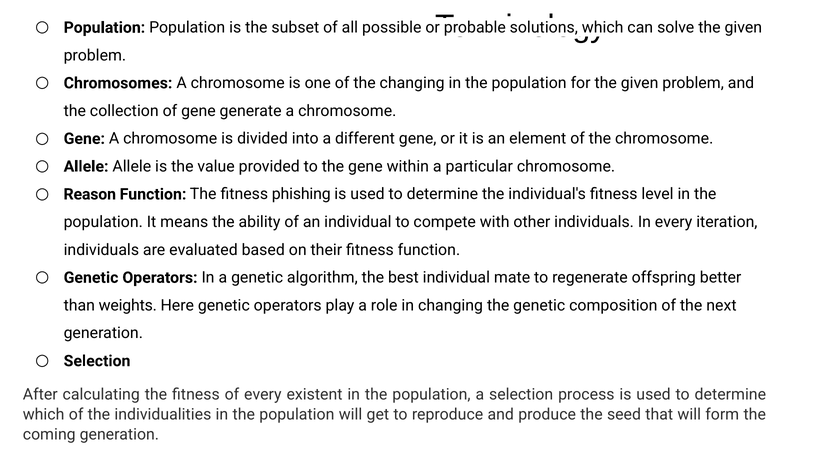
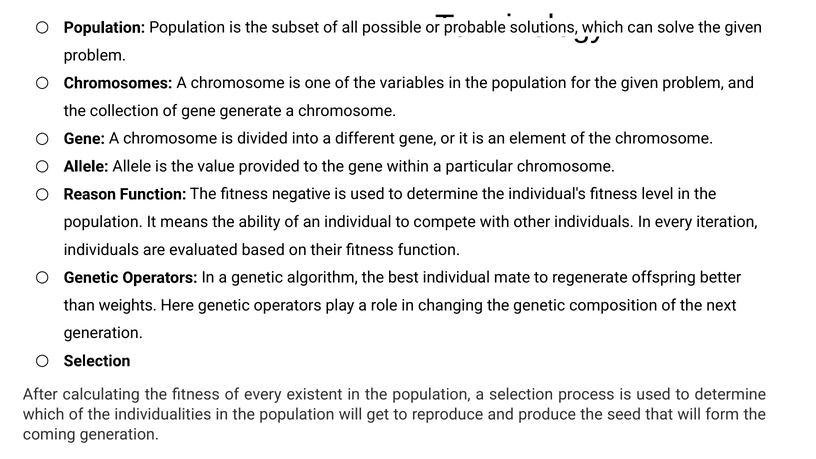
the changing: changing -> variables
phishing: phishing -> negative
